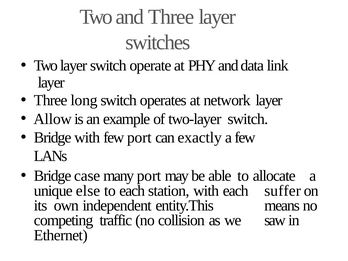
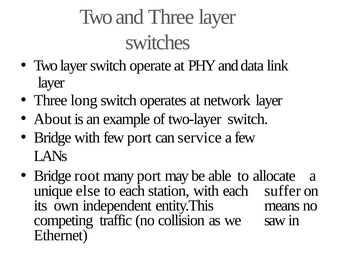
Allow: Allow -> About
exactly: exactly -> service
case: case -> root
